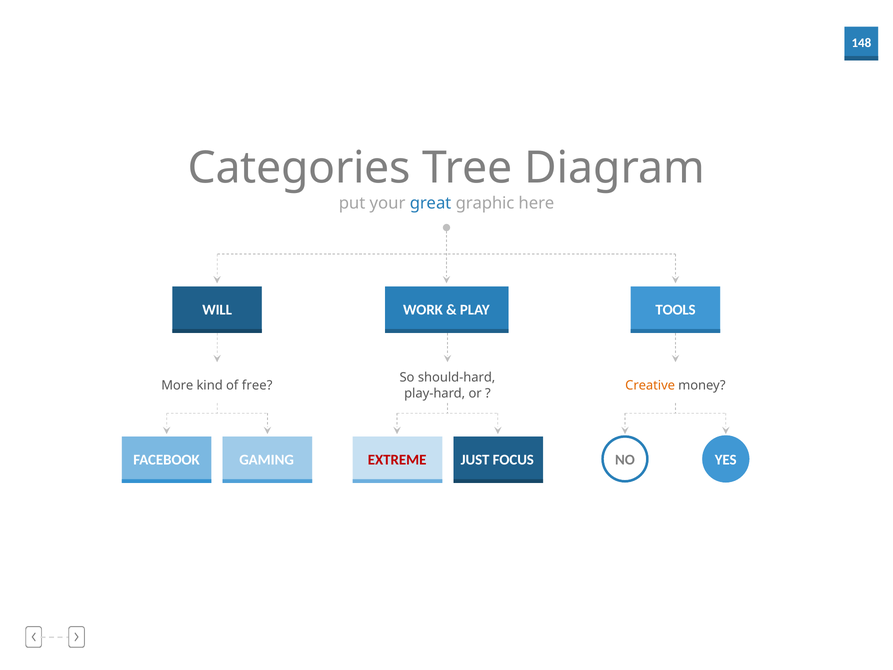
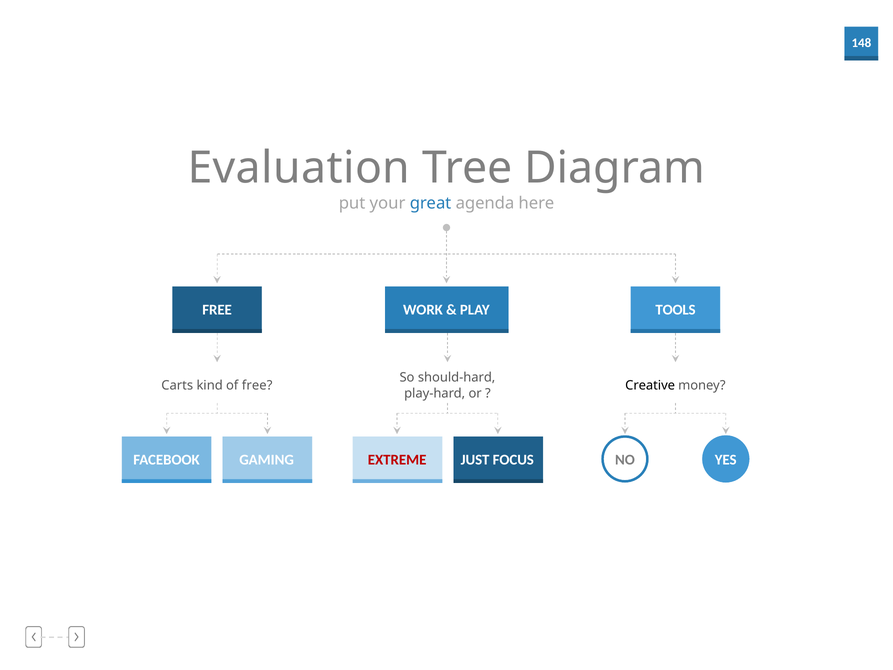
Categories: Categories -> Evaluation
graphic: graphic -> agenda
WILL at (217, 310): WILL -> FREE
More: More -> Carts
Creative colour: orange -> black
